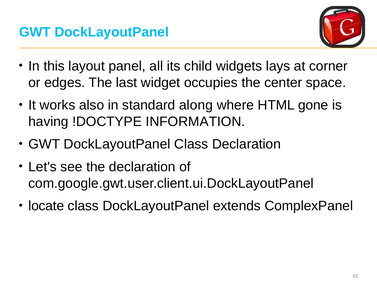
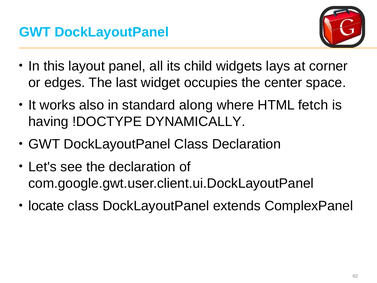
gone: gone -> fetch
INFORMATION: INFORMATION -> DYNAMICALLY
